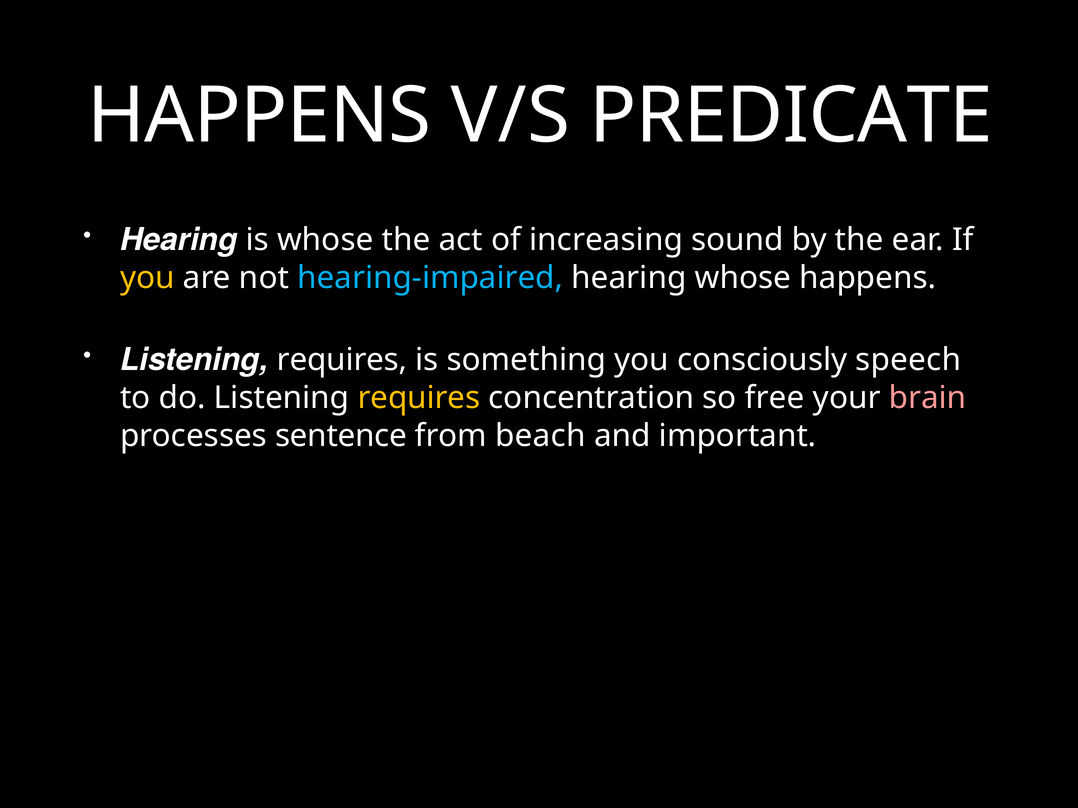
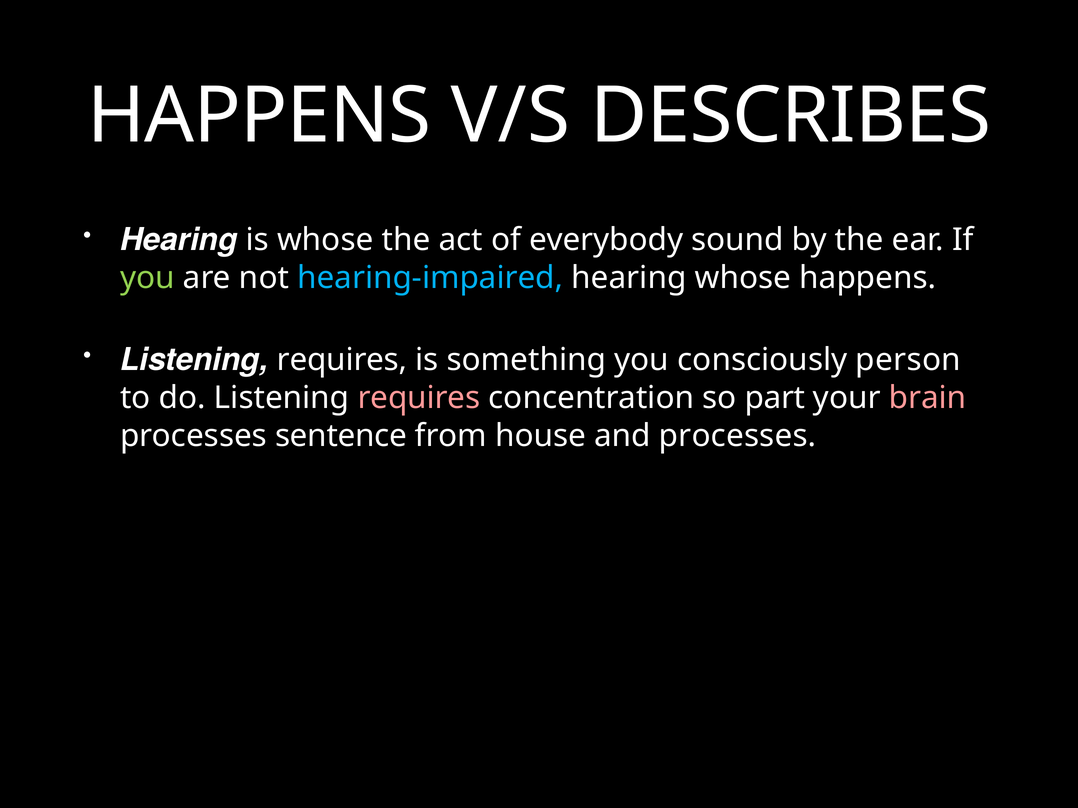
PREDICATE: PREDICATE -> DESCRIBES
increasing: increasing -> everybody
you at (147, 278) colour: yellow -> light green
speech: speech -> person
requires at (419, 398) colour: yellow -> pink
free: free -> part
beach: beach -> house
and important: important -> processes
